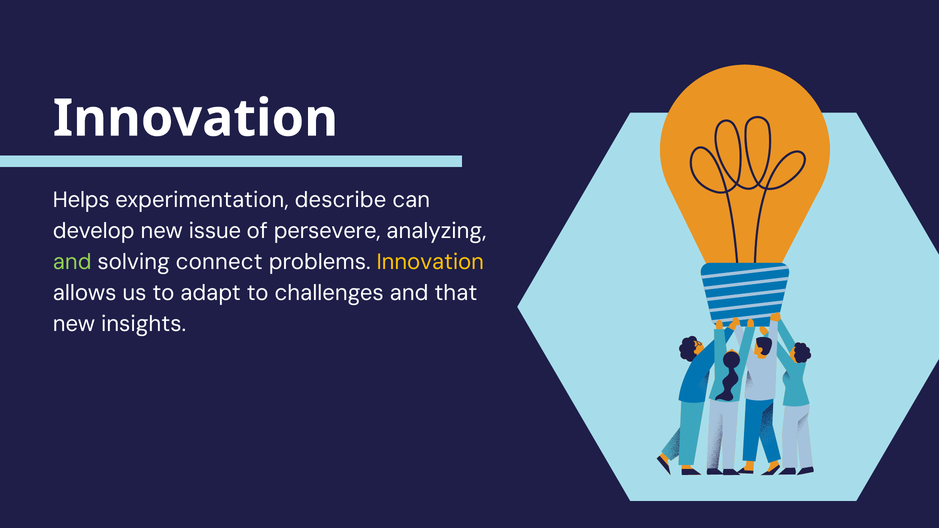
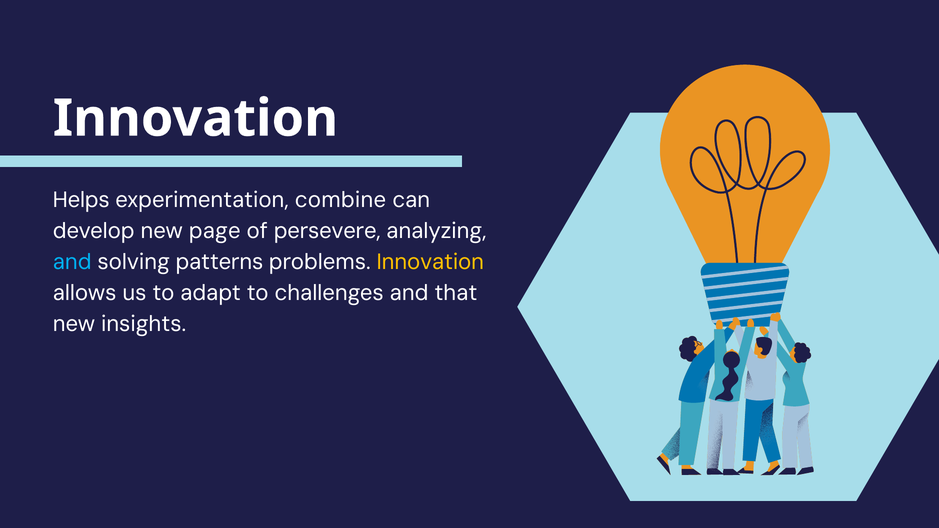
describe: describe -> combine
issue: issue -> page
and at (72, 262) colour: light green -> light blue
connect: connect -> patterns
